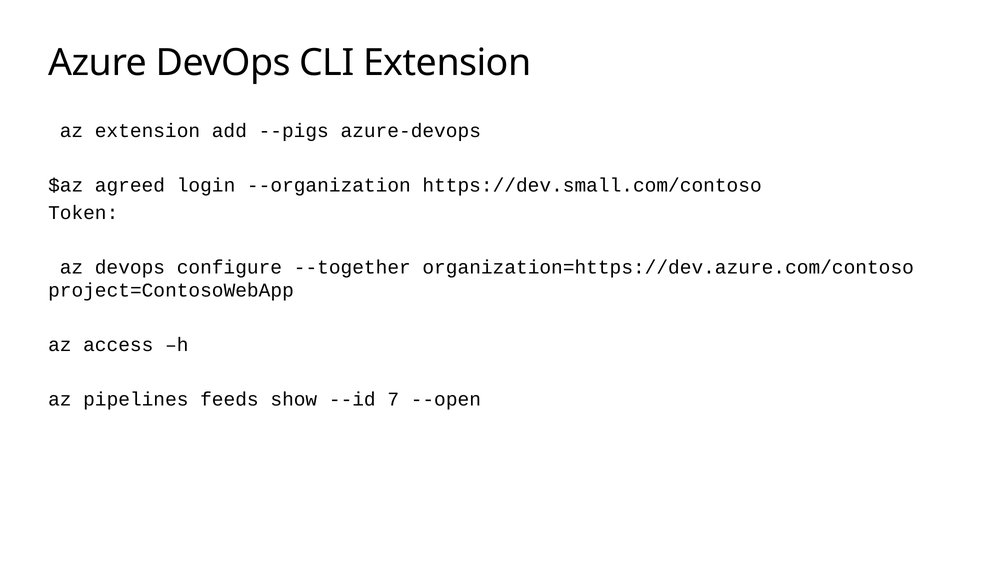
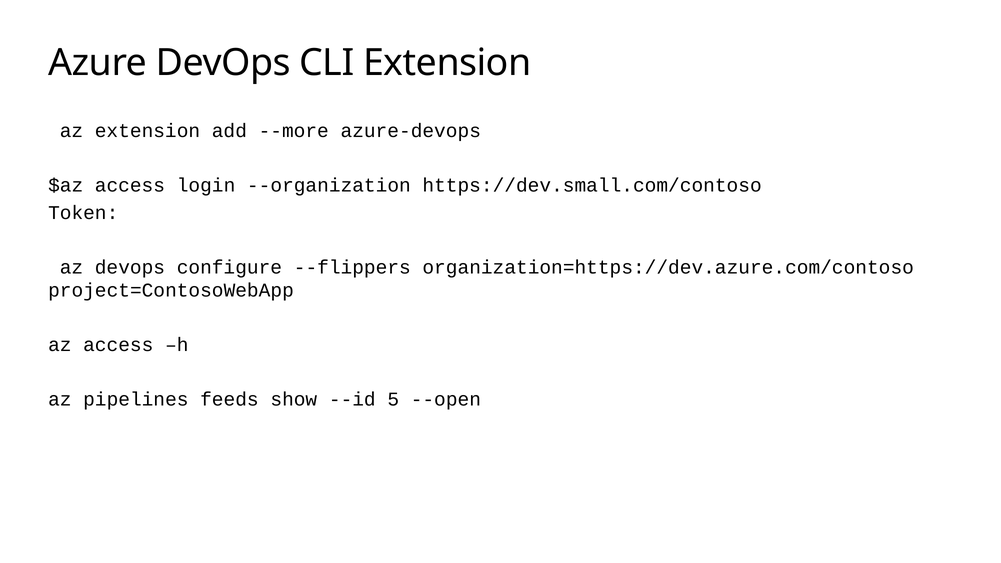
--pigs: --pigs -> --more
$az agreed: agreed -> access
--together: --together -> --flippers
7: 7 -> 5
